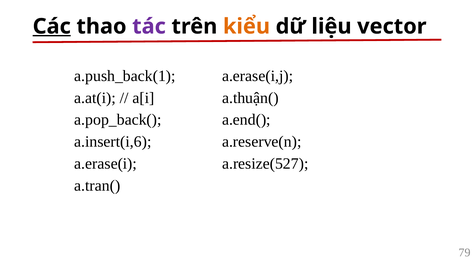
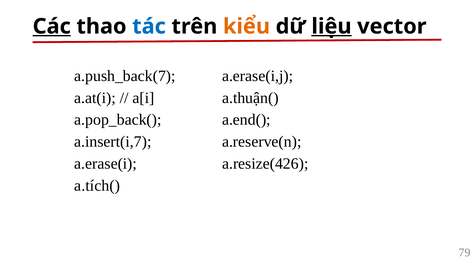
tác colour: purple -> blue
liệu underline: none -> present
a.push_back(1: a.push_back(1 -> a.push_back(7
a.insert(i,6: a.insert(i,6 -> a.insert(i,7
a.resize(527: a.resize(527 -> a.resize(426
a.tran(: a.tran( -> a.tích(
